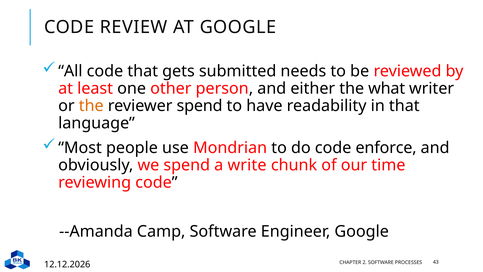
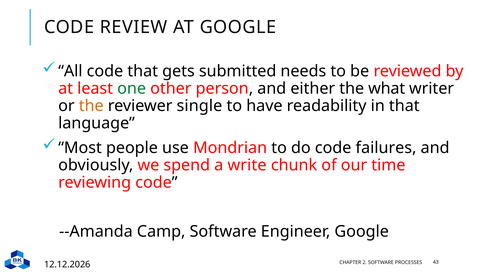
one colour: black -> green
reviewer spend: spend -> single
enforce: enforce -> failures
